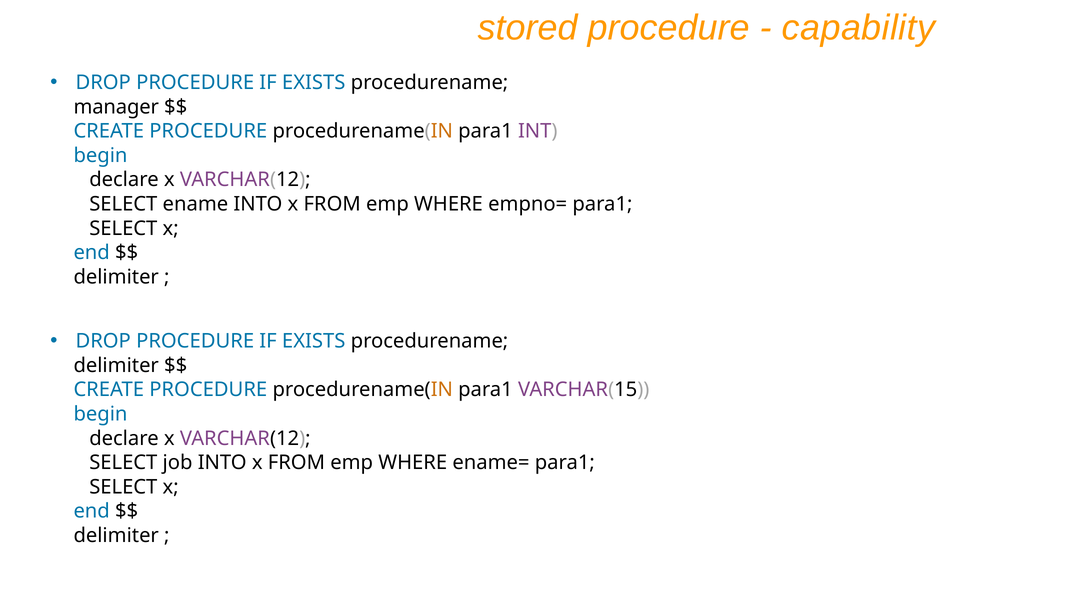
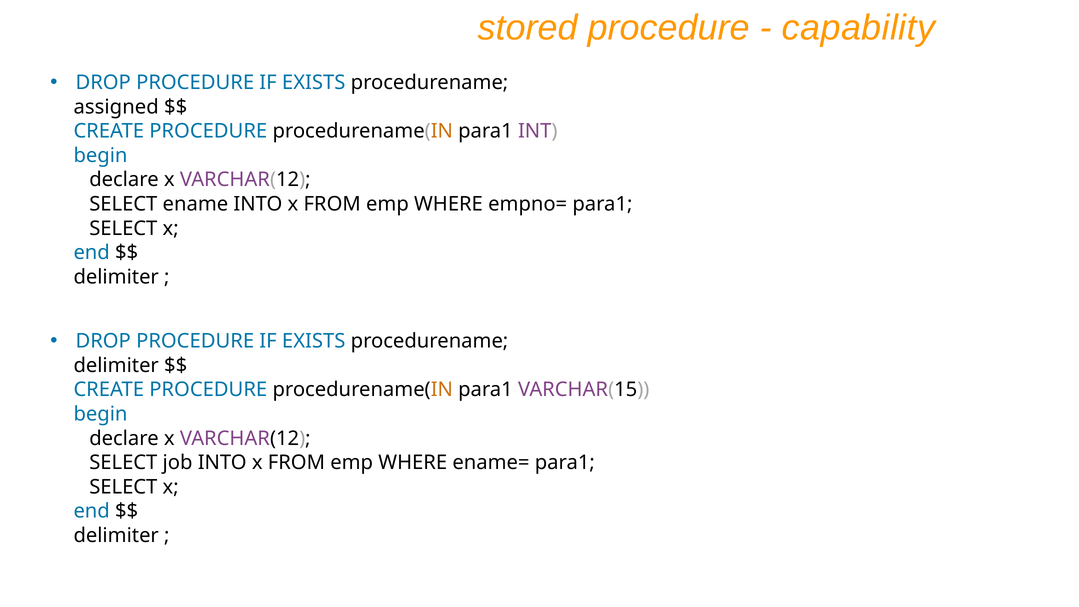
manager: manager -> assigned
